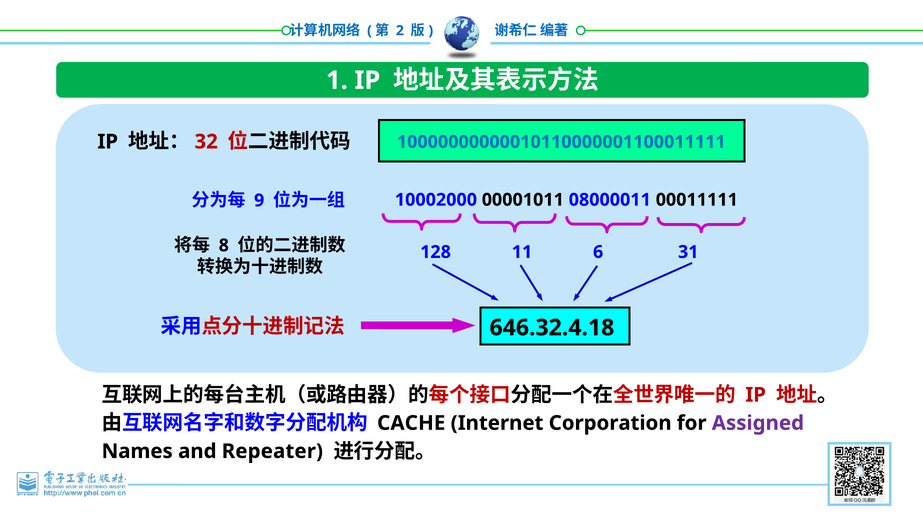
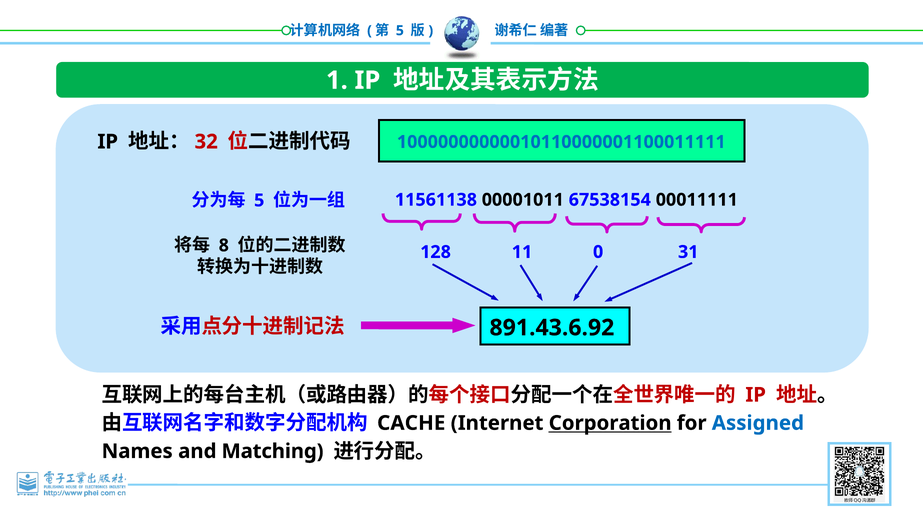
2 at (400, 31): 2 -> 5
9 at (259, 201): 9 -> 5
10002000: 10002000 -> 11561138
08000011: 08000011 -> 67538154
6: 6 -> 0
646.32.4.18: 646.32.4.18 -> 891.43.6.92
Corporation underline: none -> present
Assigned colour: purple -> blue
Repeater: Repeater -> Matching
